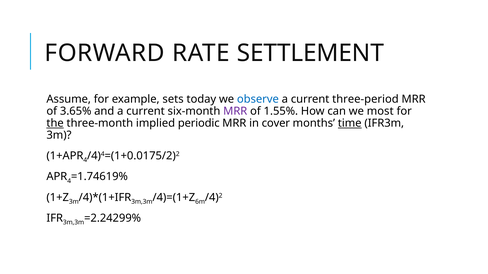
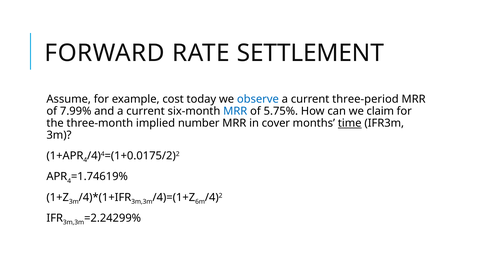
sets: sets -> cost
3.65%: 3.65% -> 7.99%
MRR at (235, 111) colour: purple -> blue
1.55%: 1.55% -> 5.75%
most: most -> claim
the underline: present -> none
periodic: periodic -> number
